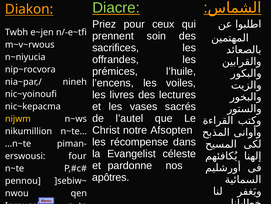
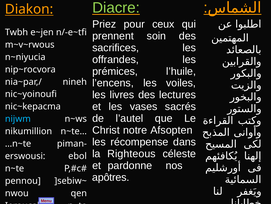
nijwm colour: yellow -> light blue
Evangelist: Evangelist -> Righteous
four: four -> ebol
